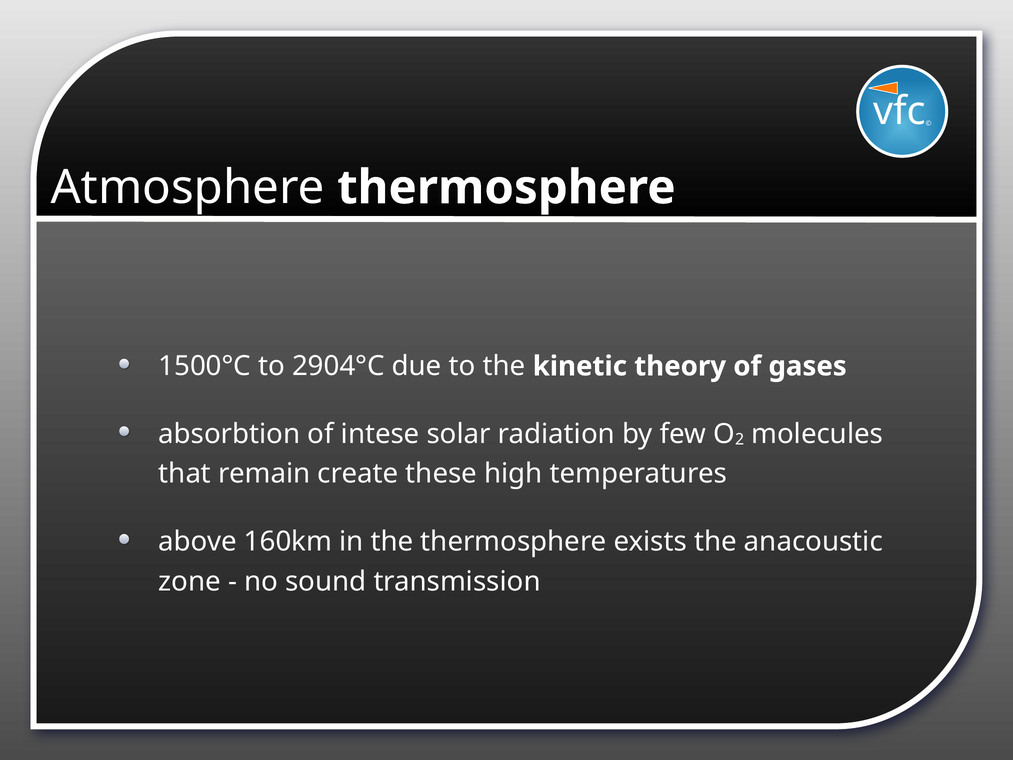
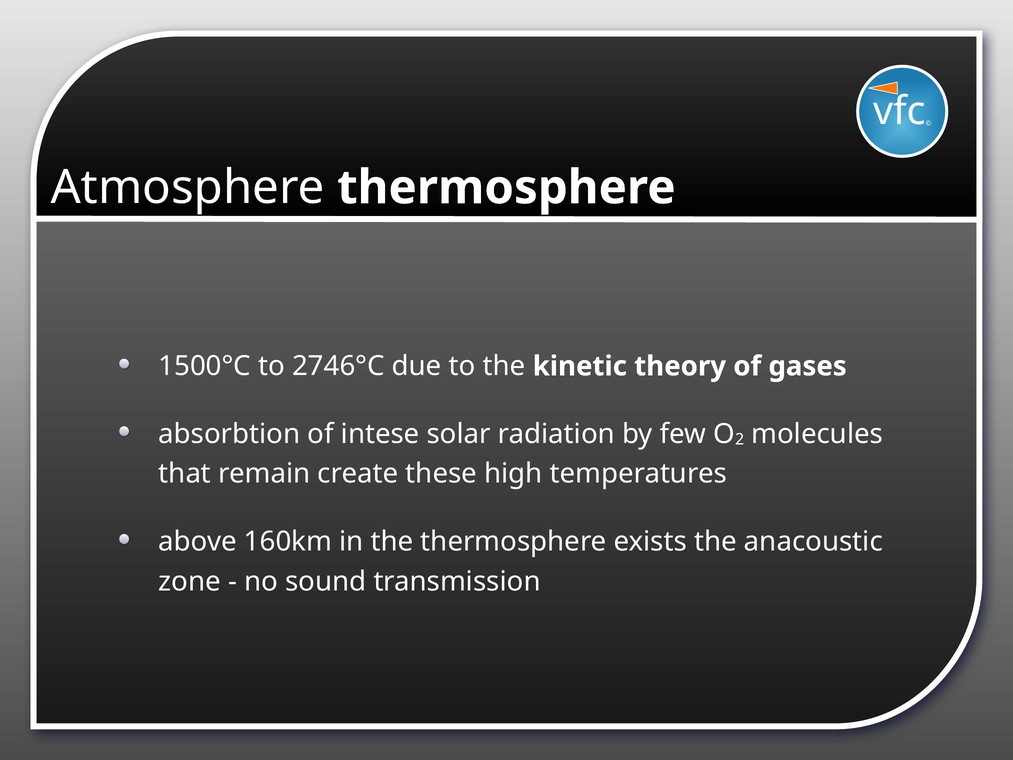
2904°C: 2904°C -> 2746°C
